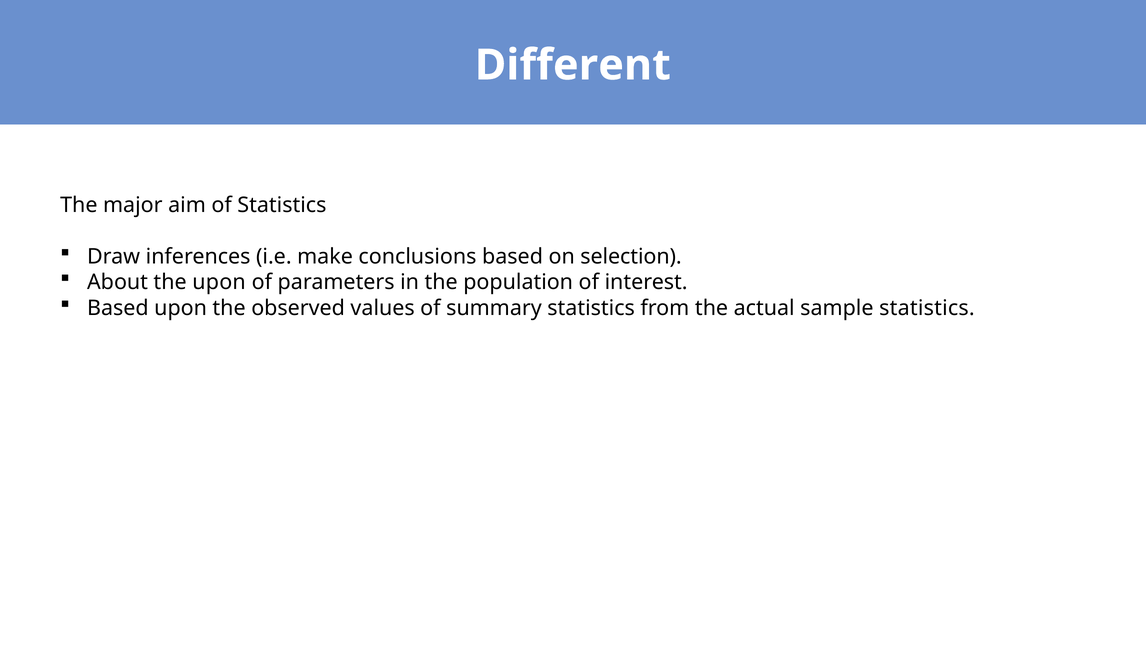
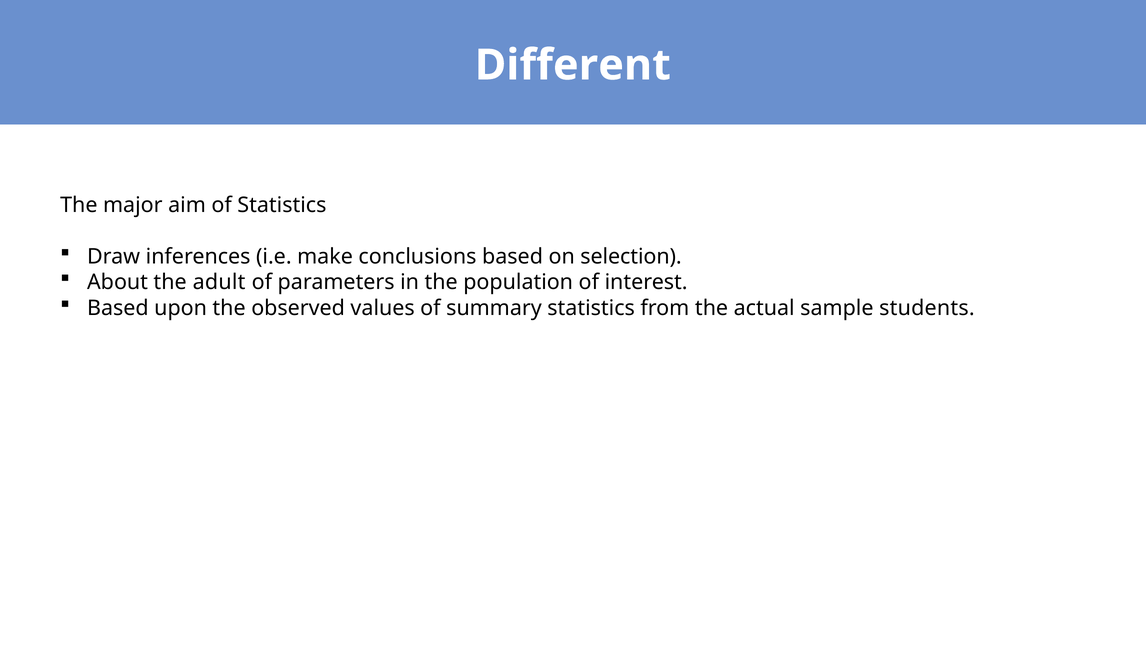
the upon: upon -> adult
sample statistics: statistics -> students
